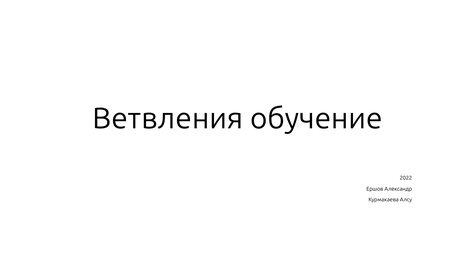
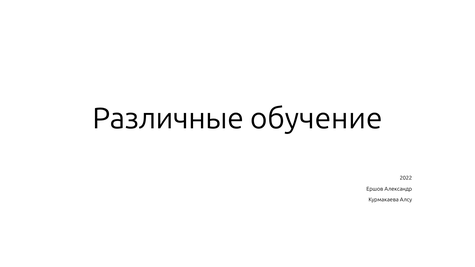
Ветвления: Ветвления -> Различные
